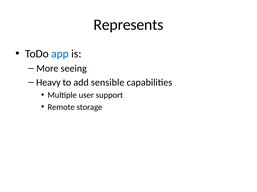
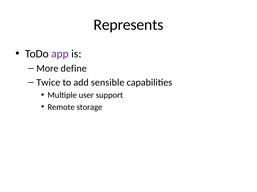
app colour: blue -> purple
seeing: seeing -> define
Heavy: Heavy -> Twice
